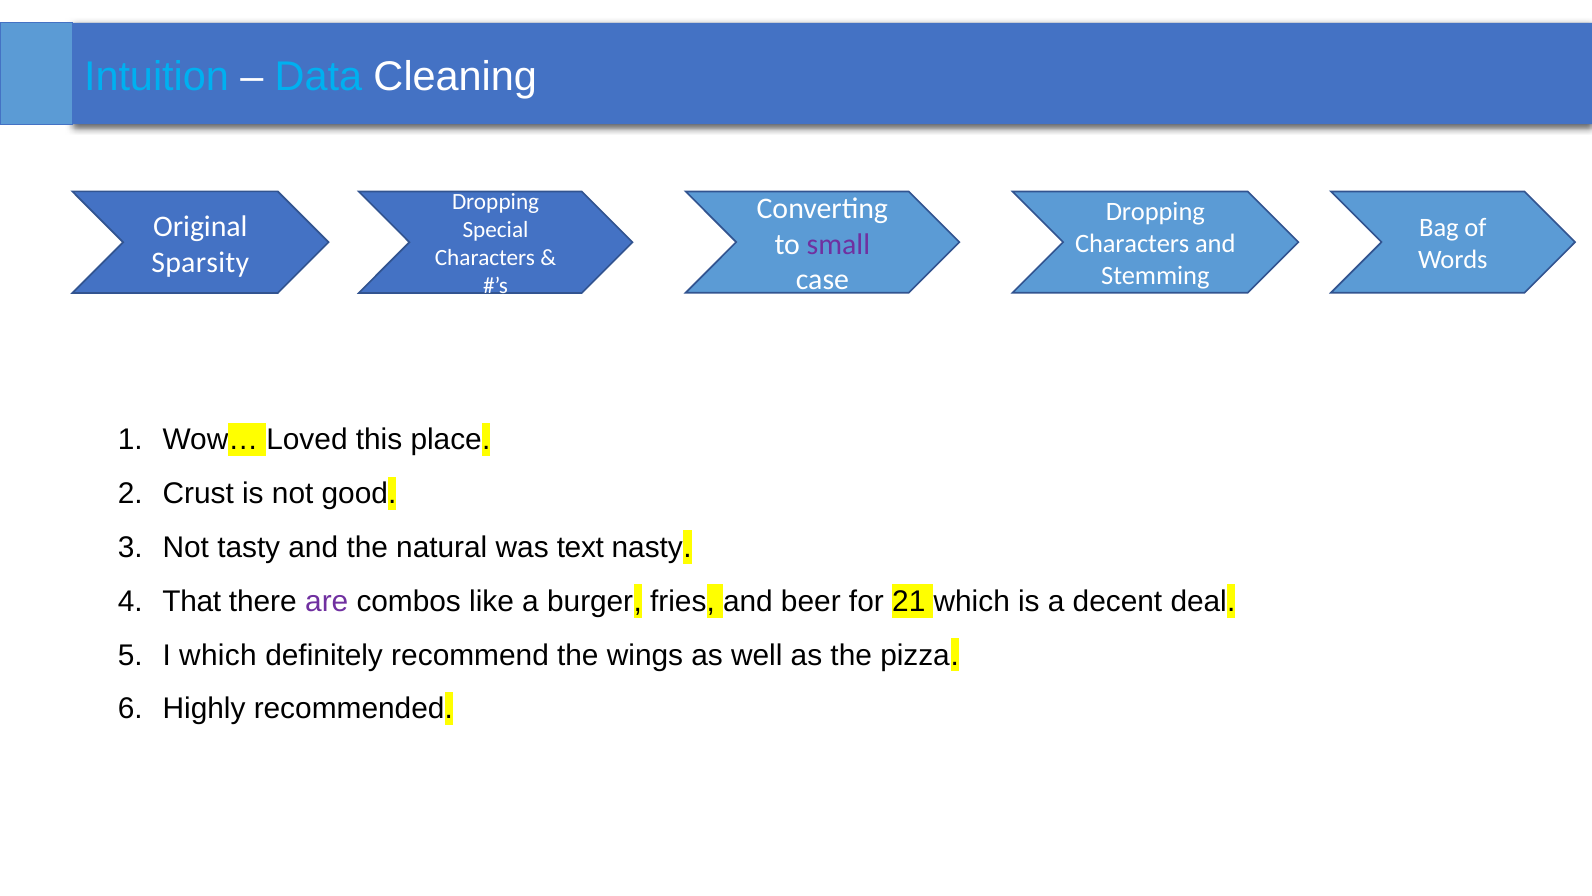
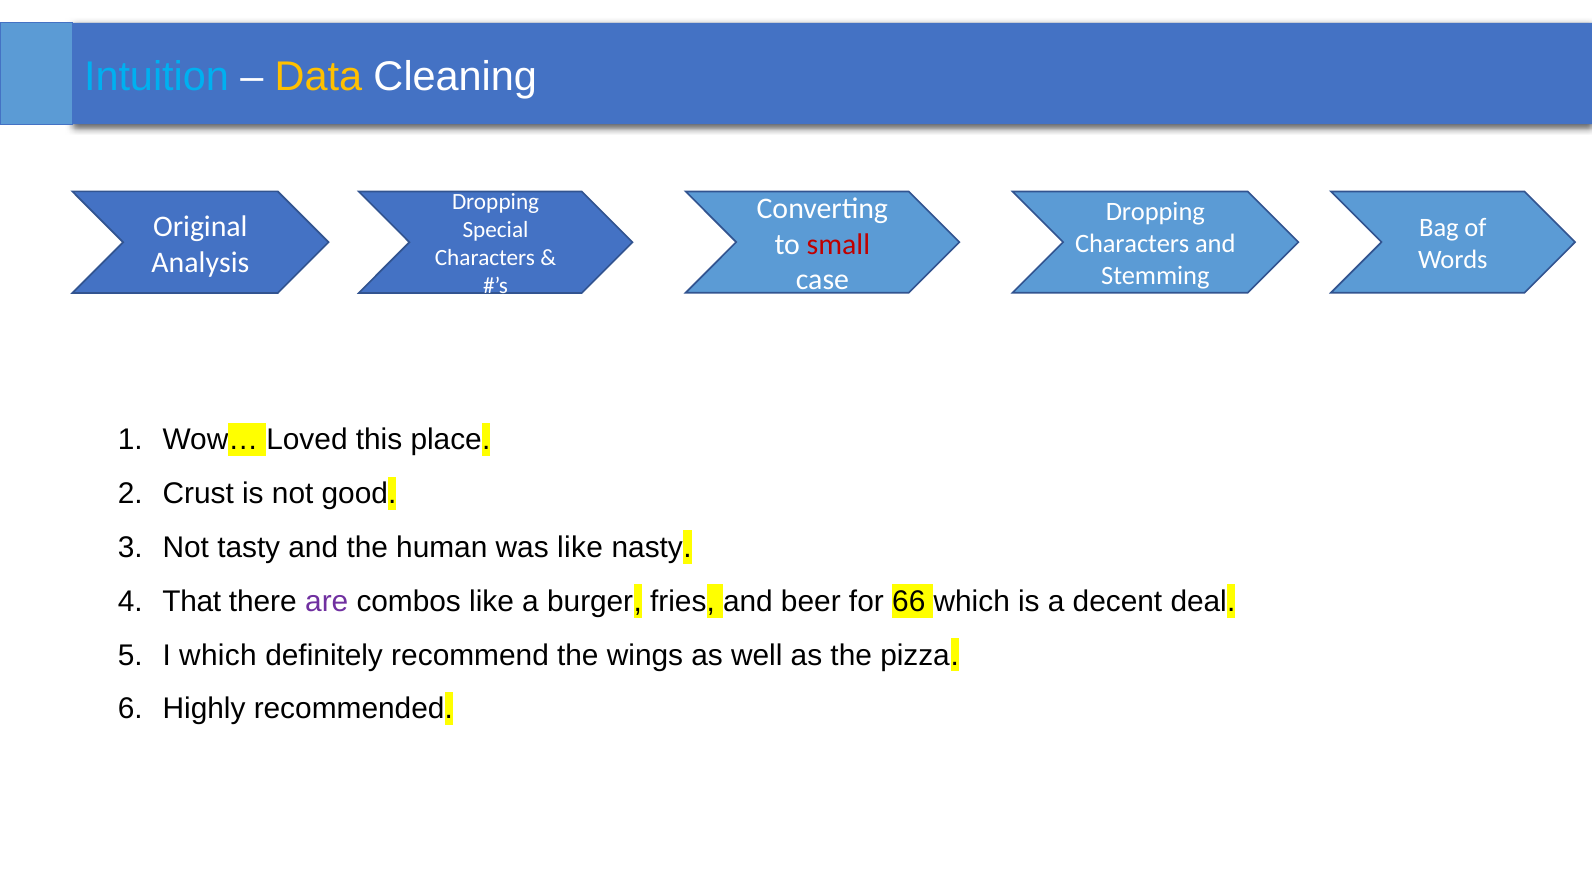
Data colour: light blue -> yellow
small colour: purple -> red
Sparsity: Sparsity -> Analysis
natural: natural -> human
was text: text -> like
21: 21 -> 66
